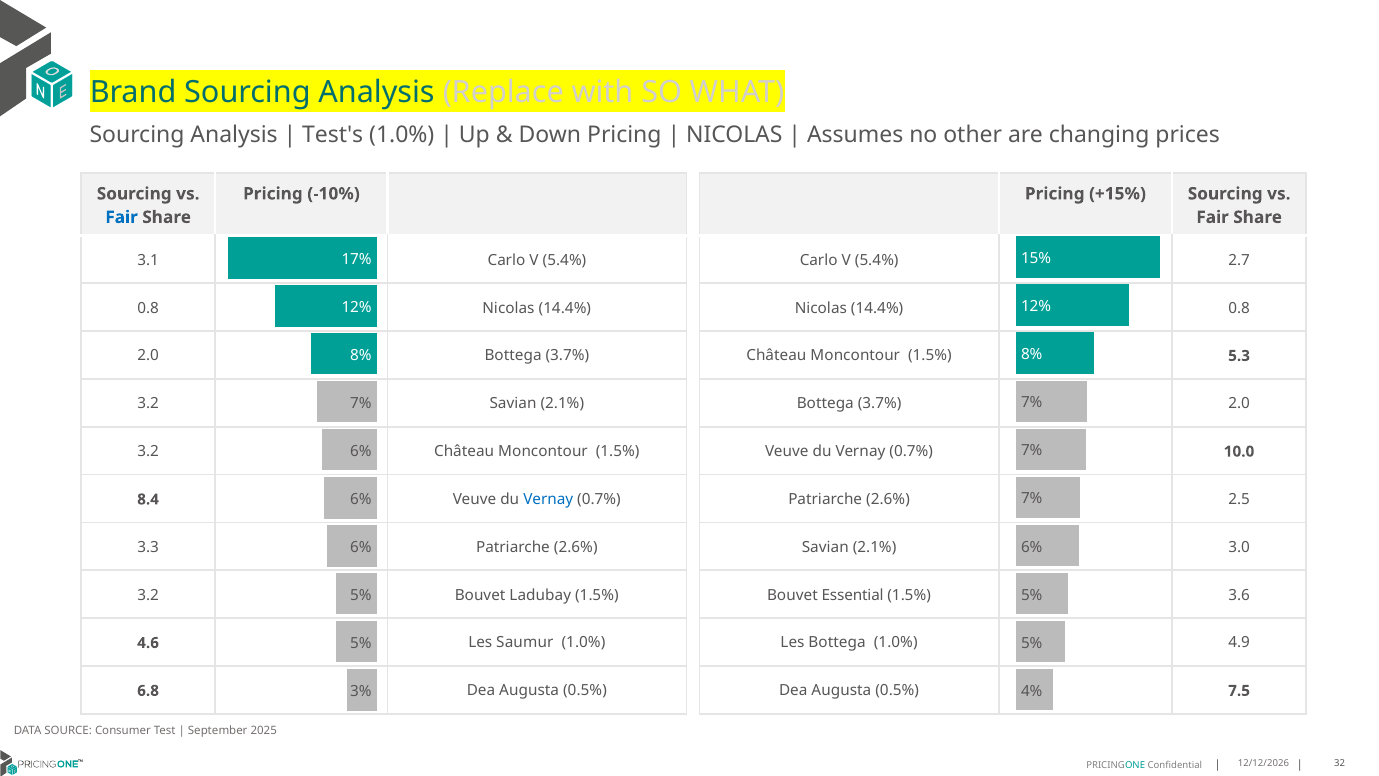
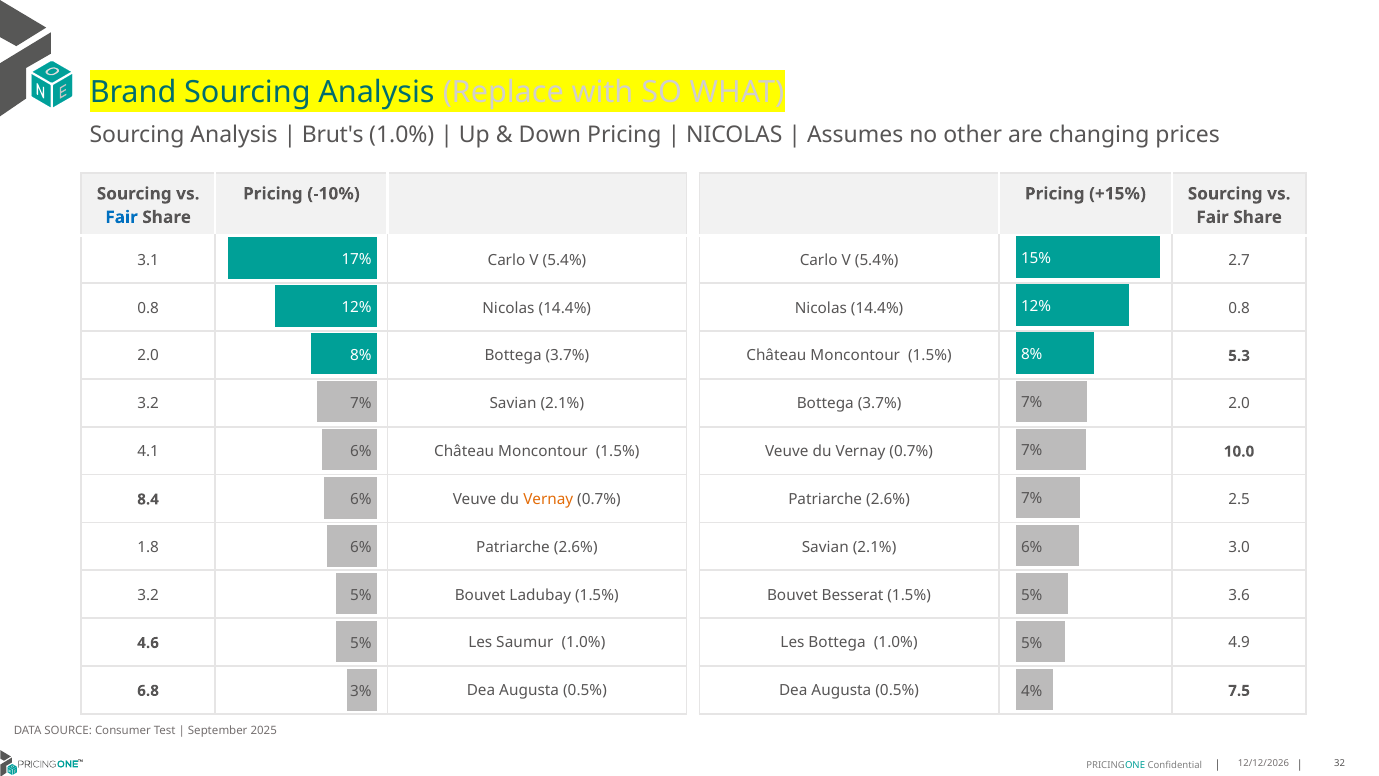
Test's: Test's -> Brut's
3.2 at (148, 451): 3.2 -> 4.1
Vernay at (548, 499) colour: blue -> orange
3.3: 3.3 -> 1.8
Essential: Essential -> Besserat
